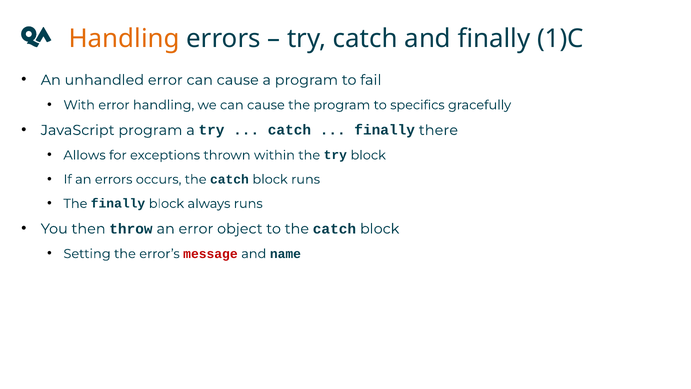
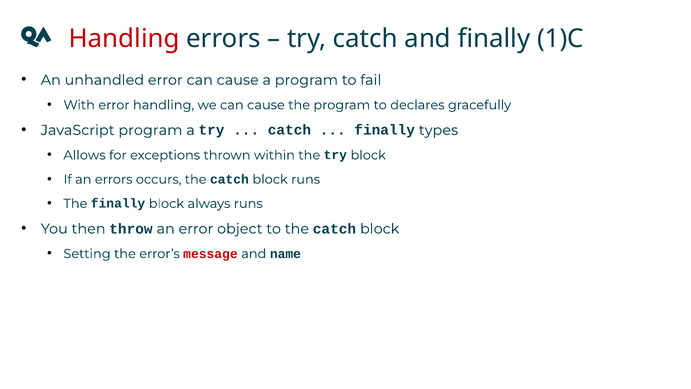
Handling at (124, 39) colour: orange -> red
specifics: specifics -> declares
there: there -> types
